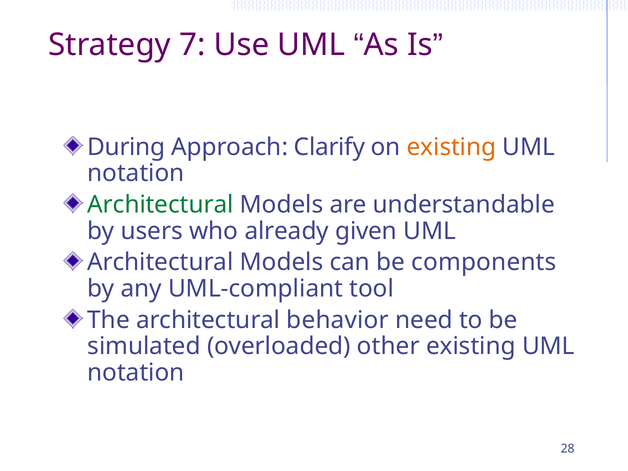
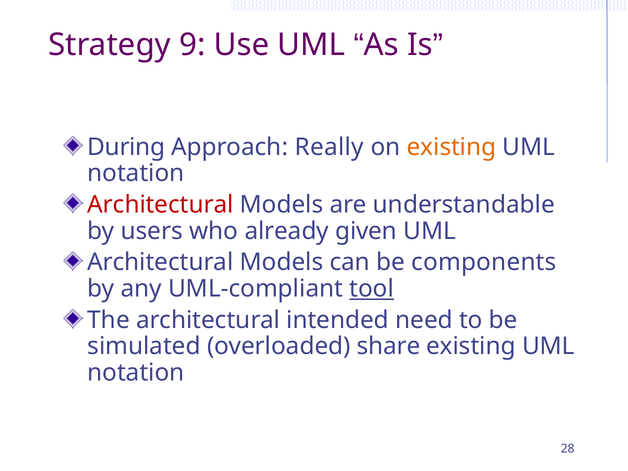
7: 7 -> 9
Clarify: Clarify -> Really
Architectural at (160, 205) colour: green -> red
tool underline: none -> present
behavior: behavior -> intended
other: other -> share
